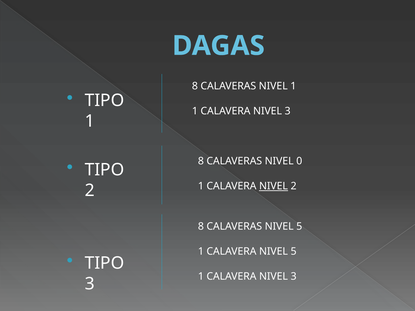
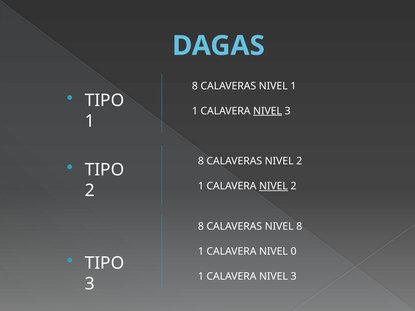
NIVEL at (268, 111) underline: none -> present
CALAVERAS NIVEL 0: 0 -> 2
CALAVERAS NIVEL 5: 5 -> 8
CALAVERA NIVEL 5: 5 -> 0
